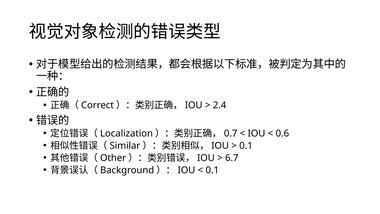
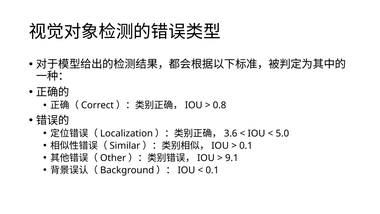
2.4: 2.4 -> 0.8
0.7: 0.7 -> 3.6
0.6: 0.6 -> 5.0
6.7: 6.7 -> 9.1
